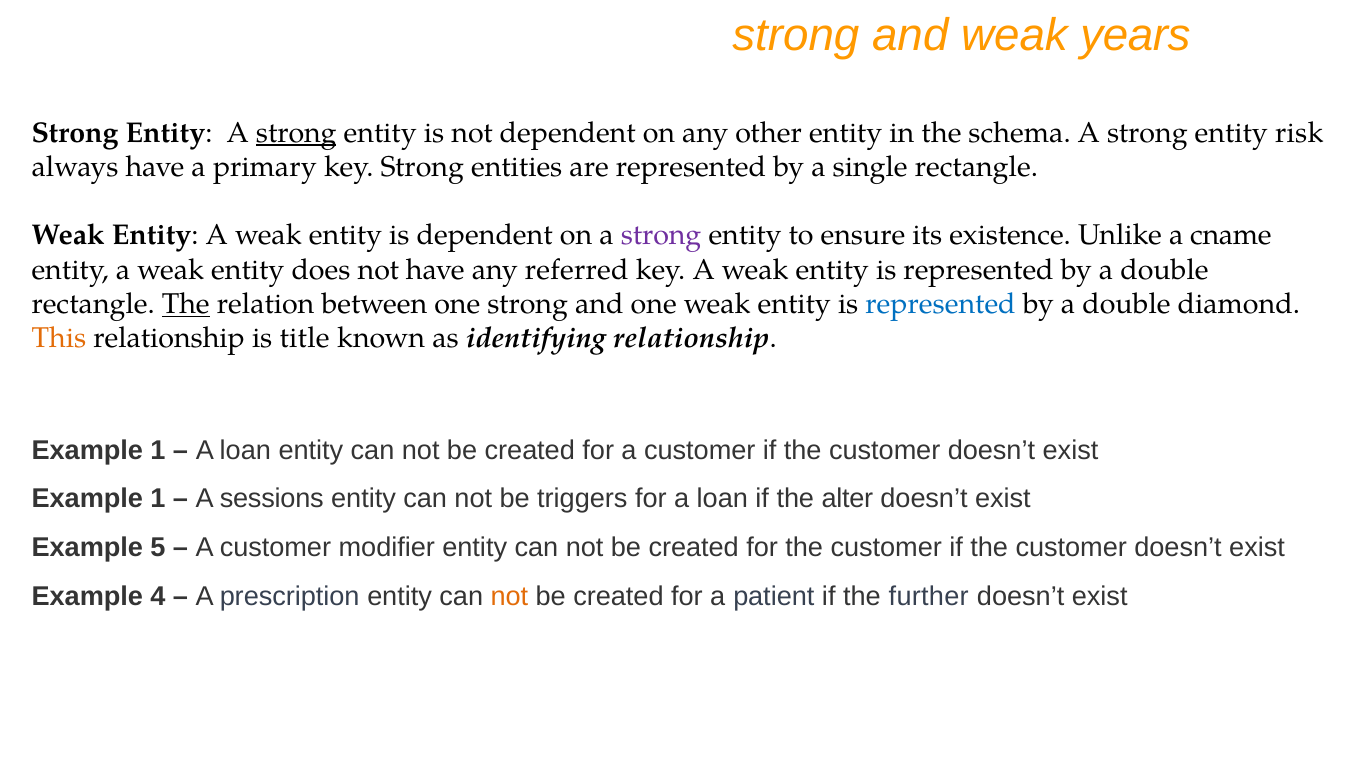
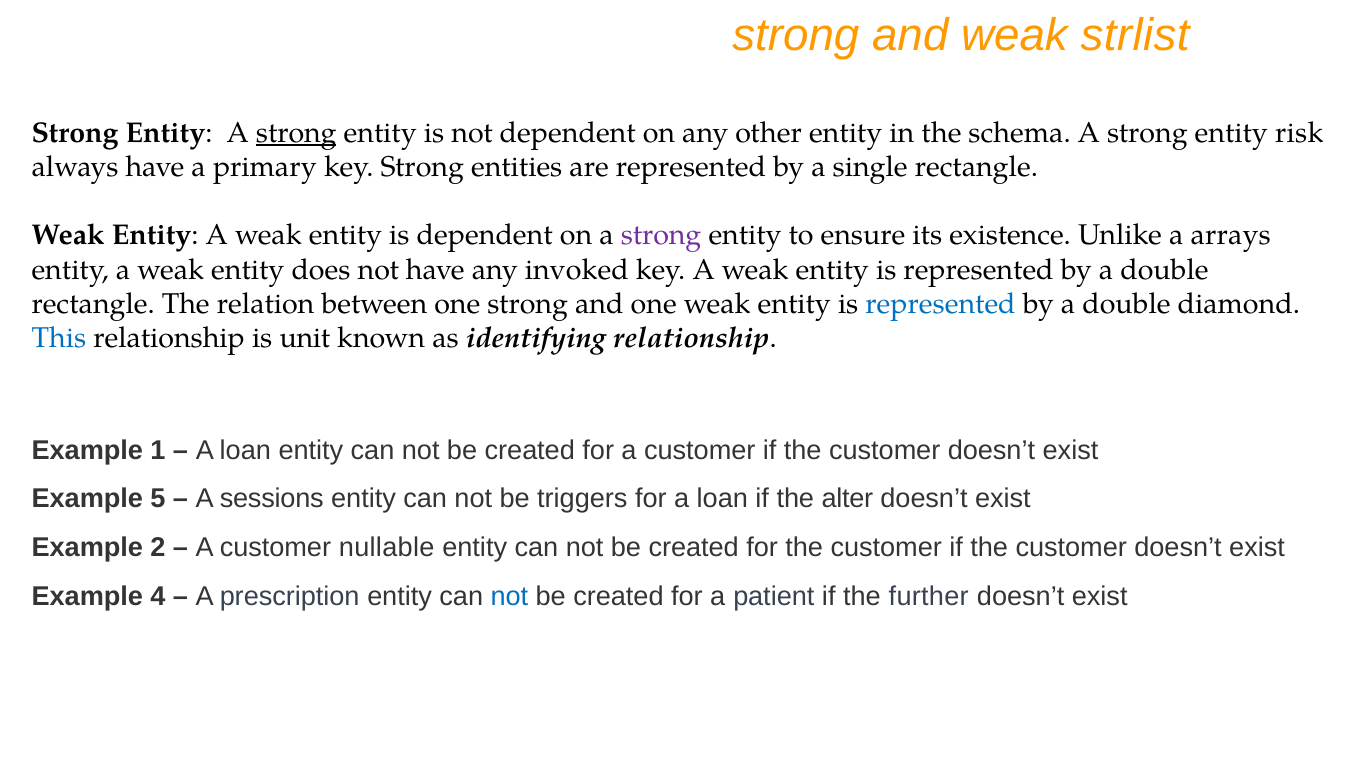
years: years -> strlist
cname: cname -> arrays
referred: referred -> invoked
The at (186, 304) underline: present -> none
This colour: orange -> blue
title: title -> unit
1 at (158, 499): 1 -> 5
5: 5 -> 2
modifier: modifier -> nullable
not at (509, 597) colour: orange -> blue
